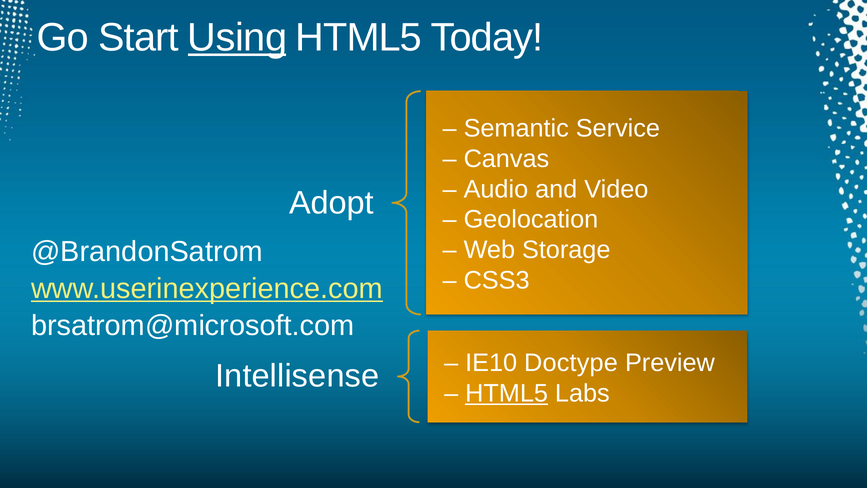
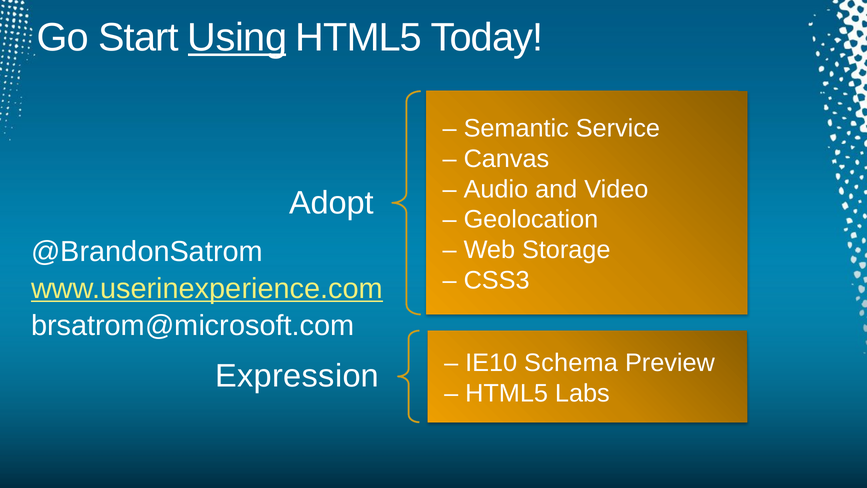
Intellisense: Intellisense -> Expression
Doctype: Doctype -> Schema
HTML5 at (507, 393) underline: present -> none
